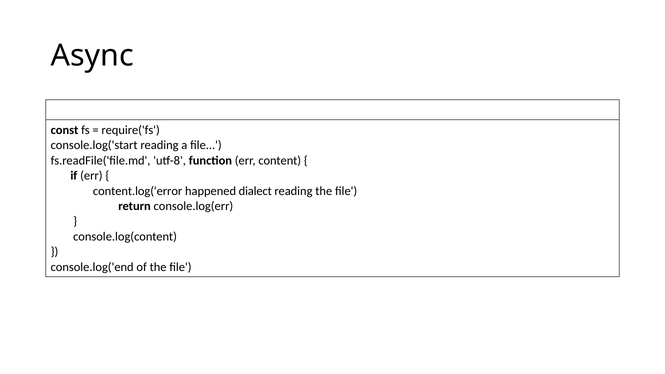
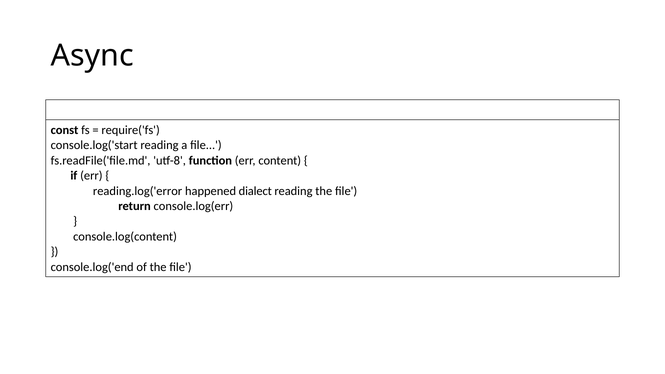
content.log('error: content.log('error -> reading.log('error
